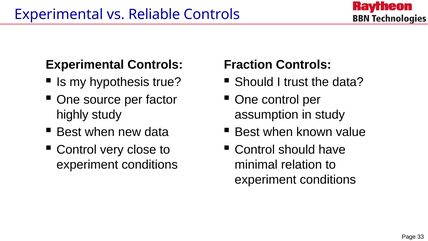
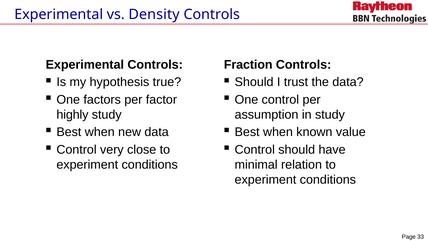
Reliable: Reliable -> Density
source: source -> factors
